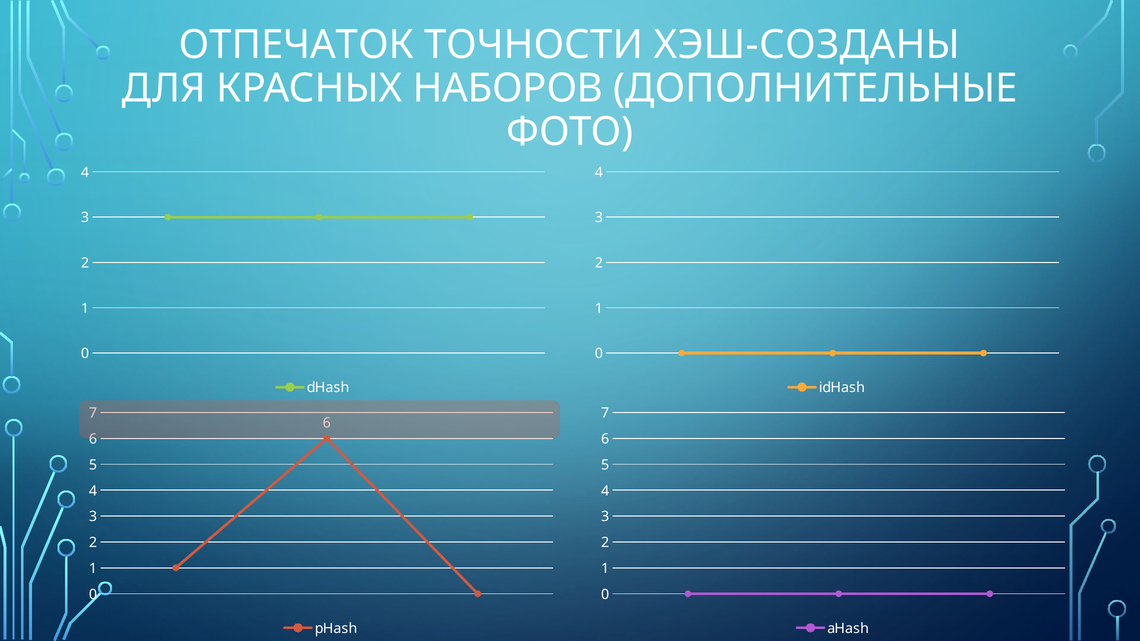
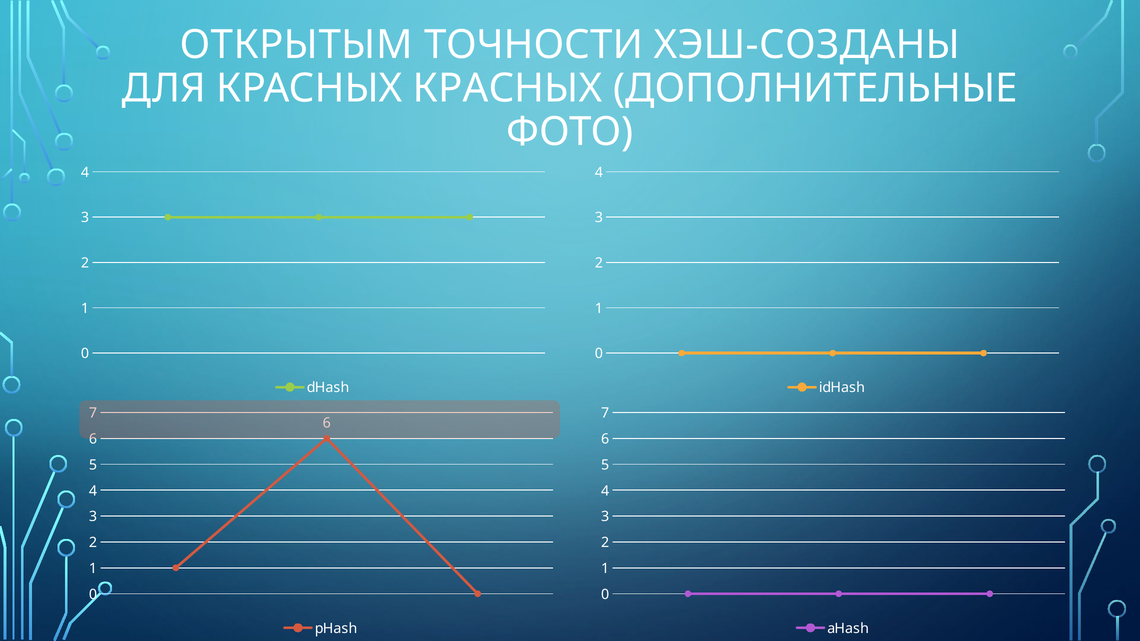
ОТПЕЧАТОК: ОТПЕЧАТОК -> ОТКРЫТЫМ
КРАСНЫХ НАБОРОВ: НАБОРОВ -> КРАСНЫХ
